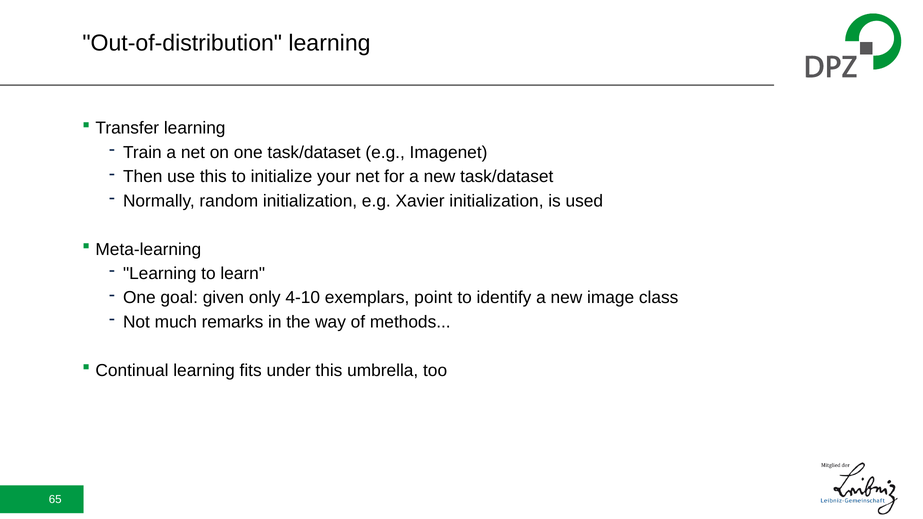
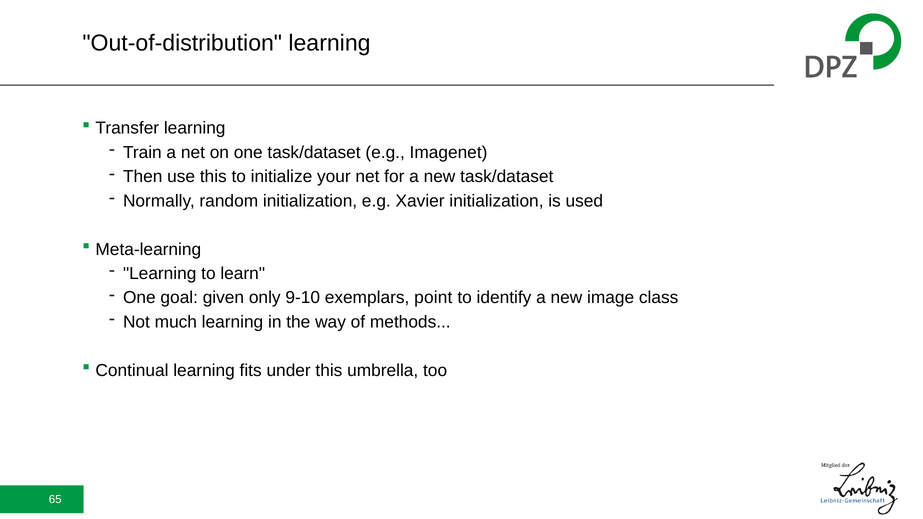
4-10: 4-10 -> 9-10
much remarks: remarks -> learning
